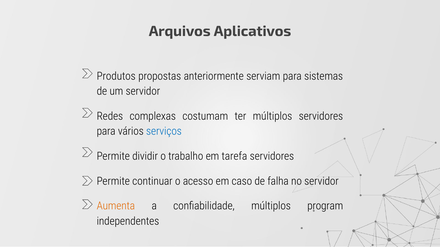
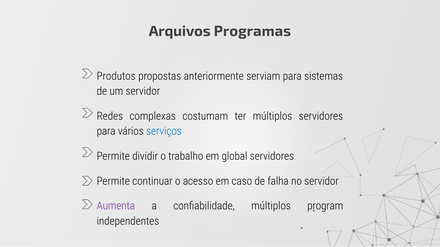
Aplicativos: Aplicativos -> Programas
tarefa: tarefa -> global
Aumenta colour: orange -> purple
